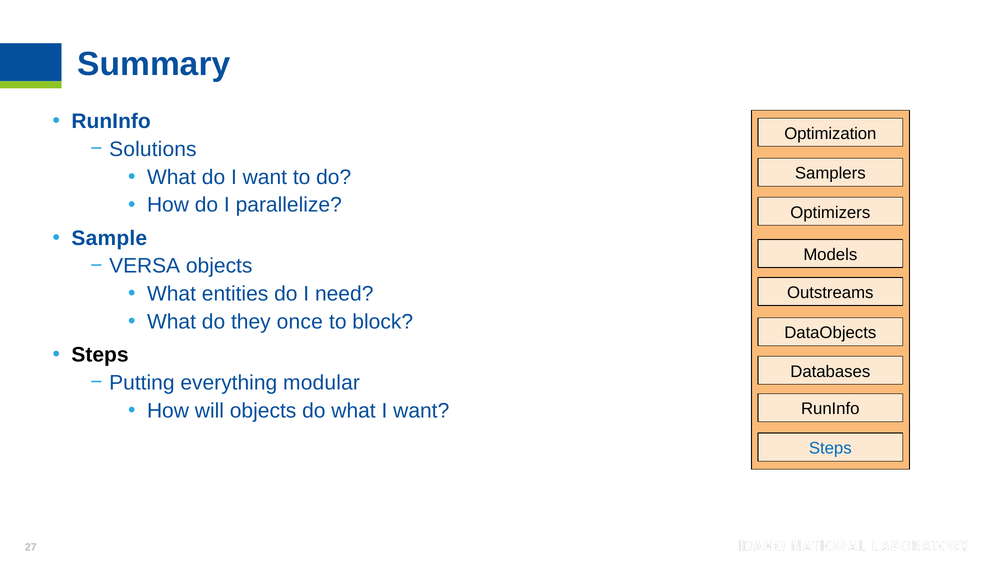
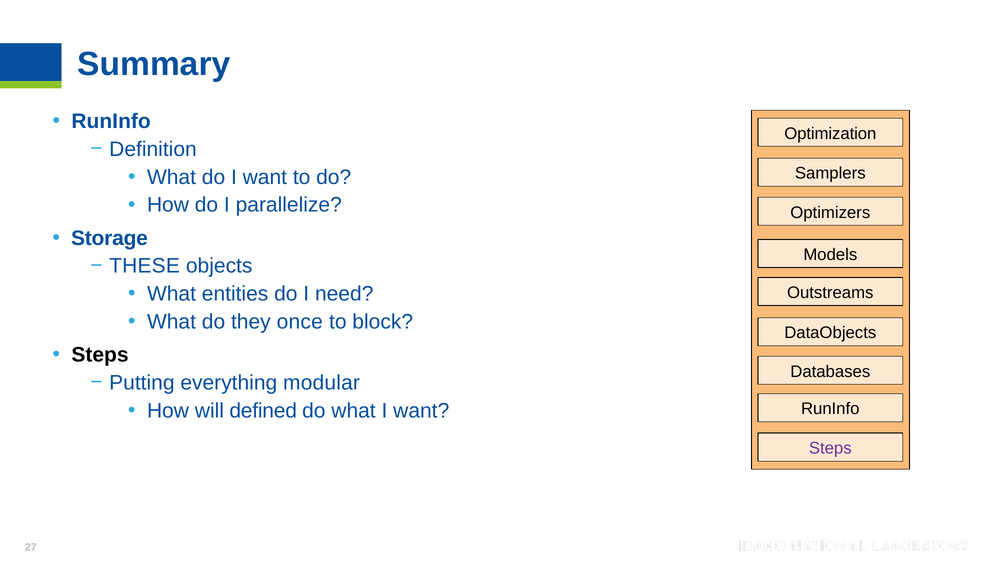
Solutions: Solutions -> Definition
Sample: Sample -> Storage
VERSA: VERSA -> THESE
will objects: objects -> defined
Steps at (830, 449) colour: blue -> purple
